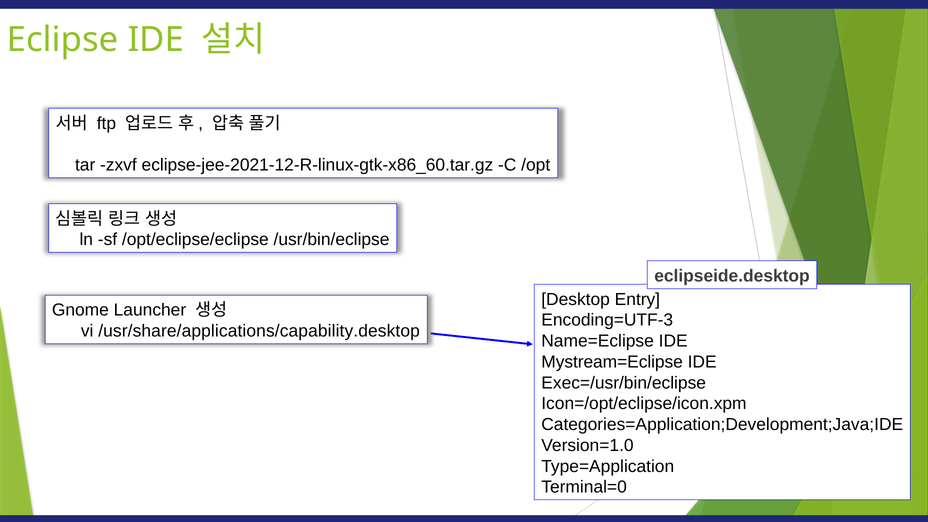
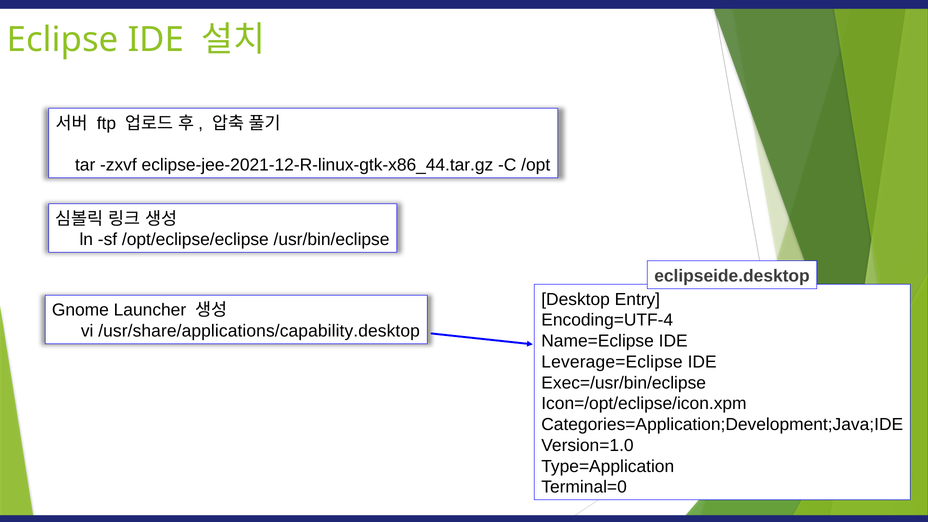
eclipse-jee-2021-12-R-linux-gtk-x86_60.tar.gz: eclipse-jee-2021-12-R-linux-gtk-x86_60.tar.gz -> eclipse-jee-2021-12-R-linux-gtk-x86_44.tar.gz
Encoding=UTF-3: Encoding=UTF-3 -> Encoding=UTF-4
Mystream=Eclipse: Mystream=Eclipse -> Leverage=Eclipse
